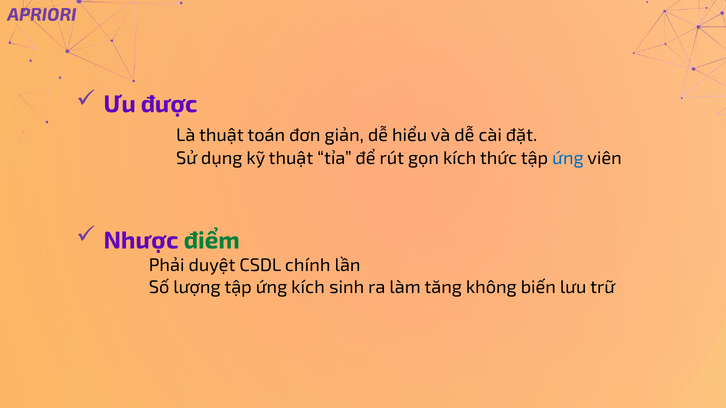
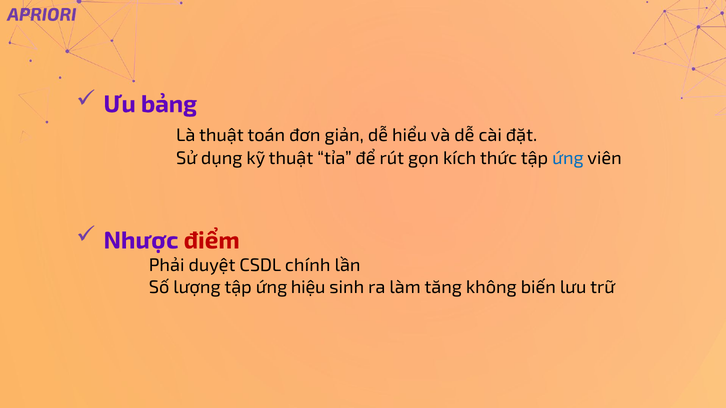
được: được -> bảng
điểm colour: green -> red
ứng kích: kích -> hiệu
